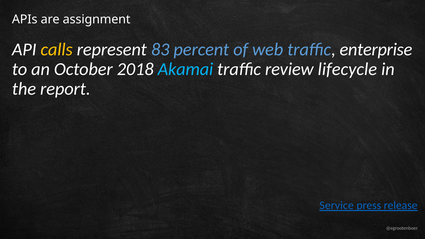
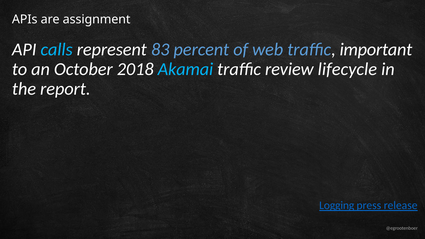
calls colour: yellow -> light blue
enterprise: enterprise -> important
Service: Service -> Logging
